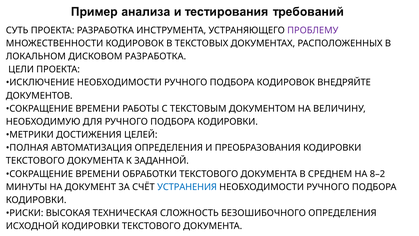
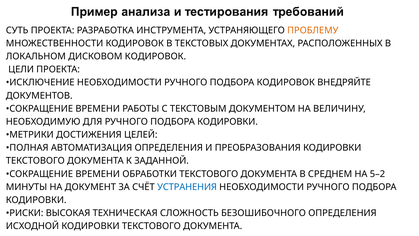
ПРОБЛЕМУ colour: purple -> orange
ДИСКОВОМ РАЗРАБОТКА: РАЗРАБОТКА -> КОДИРОВОК
8–2: 8–2 -> 5–2
